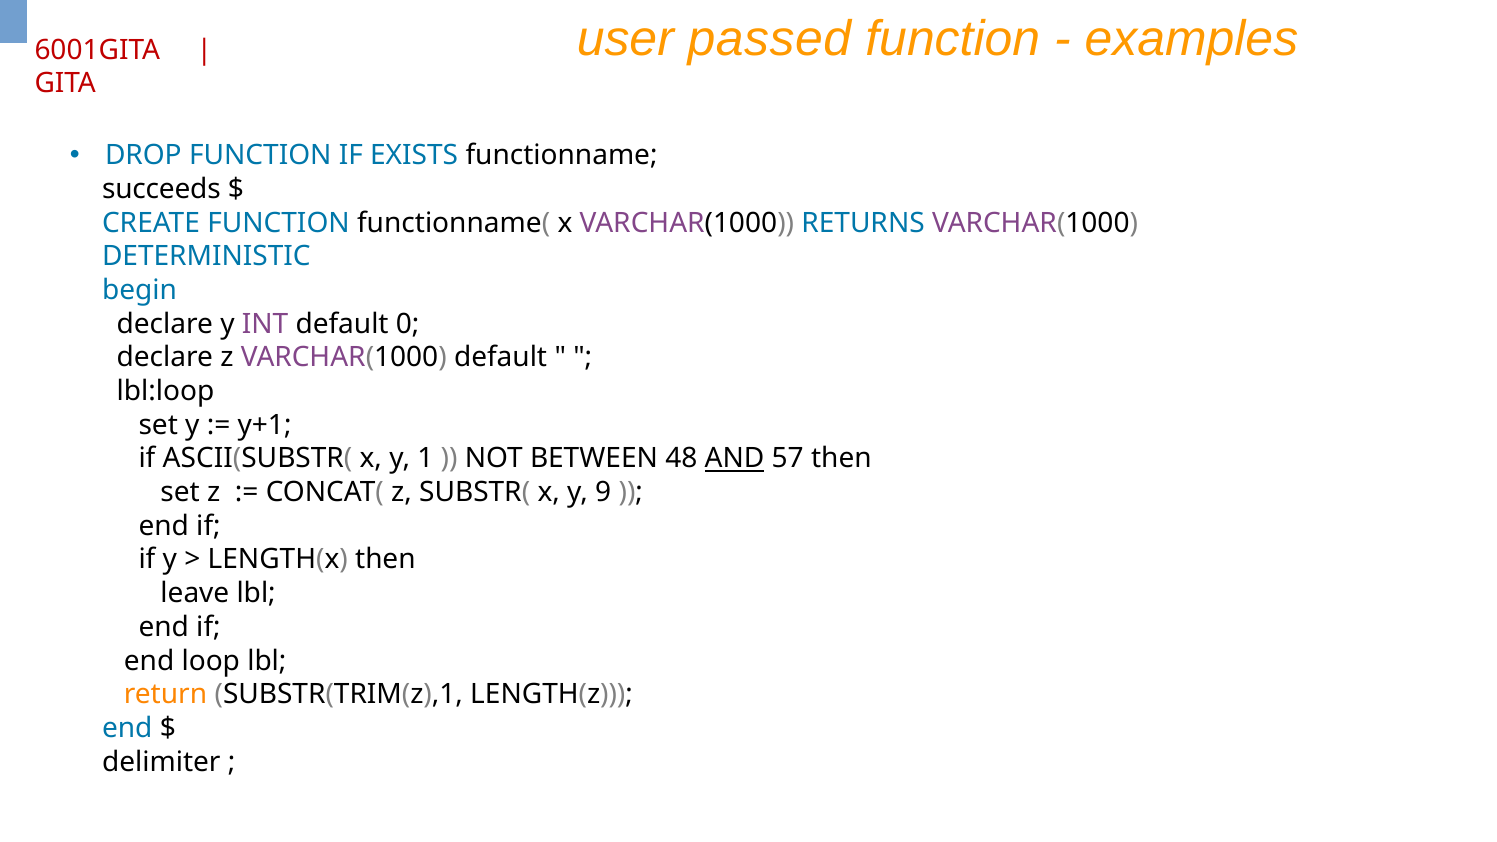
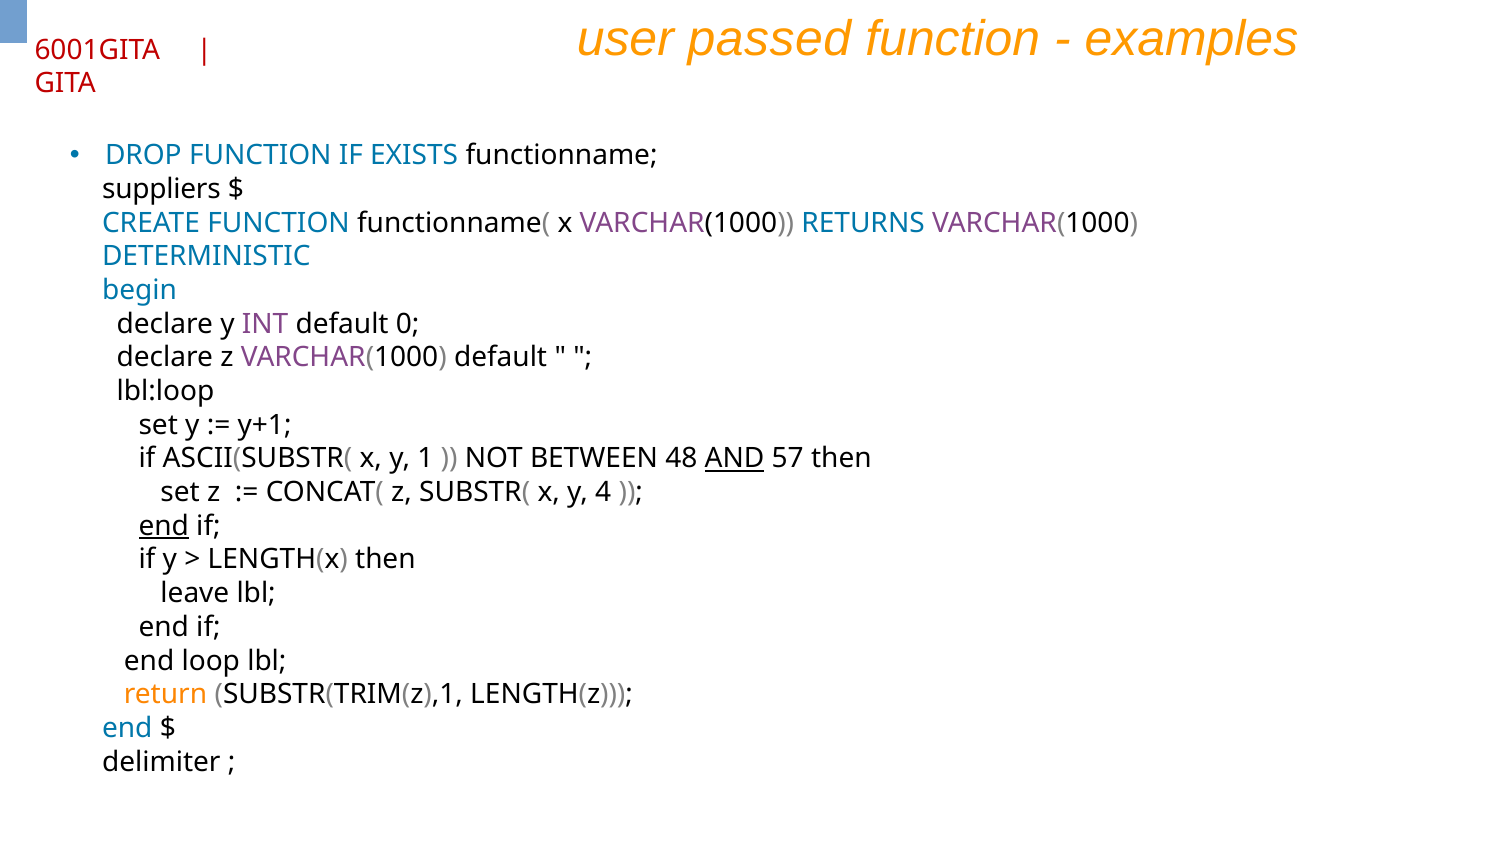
succeeds: succeeds -> suppliers
9: 9 -> 4
end at (164, 526) underline: none -> present
